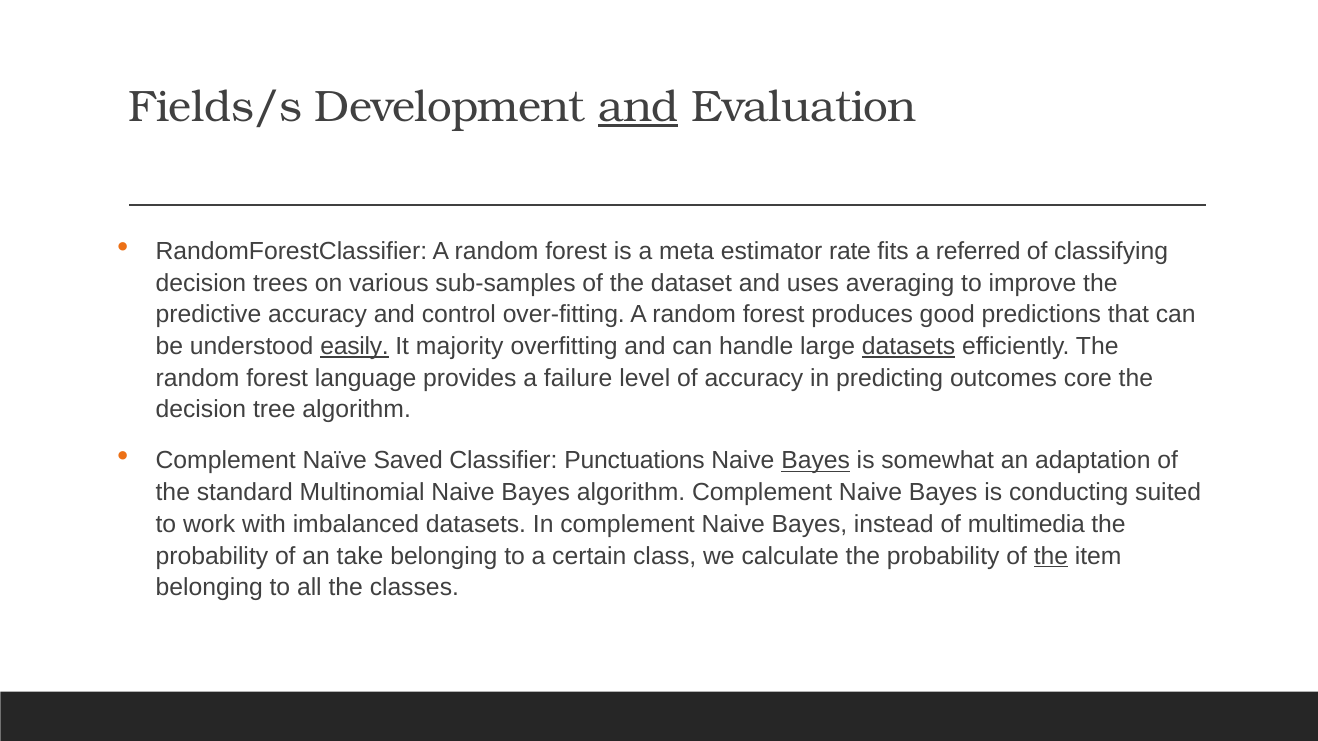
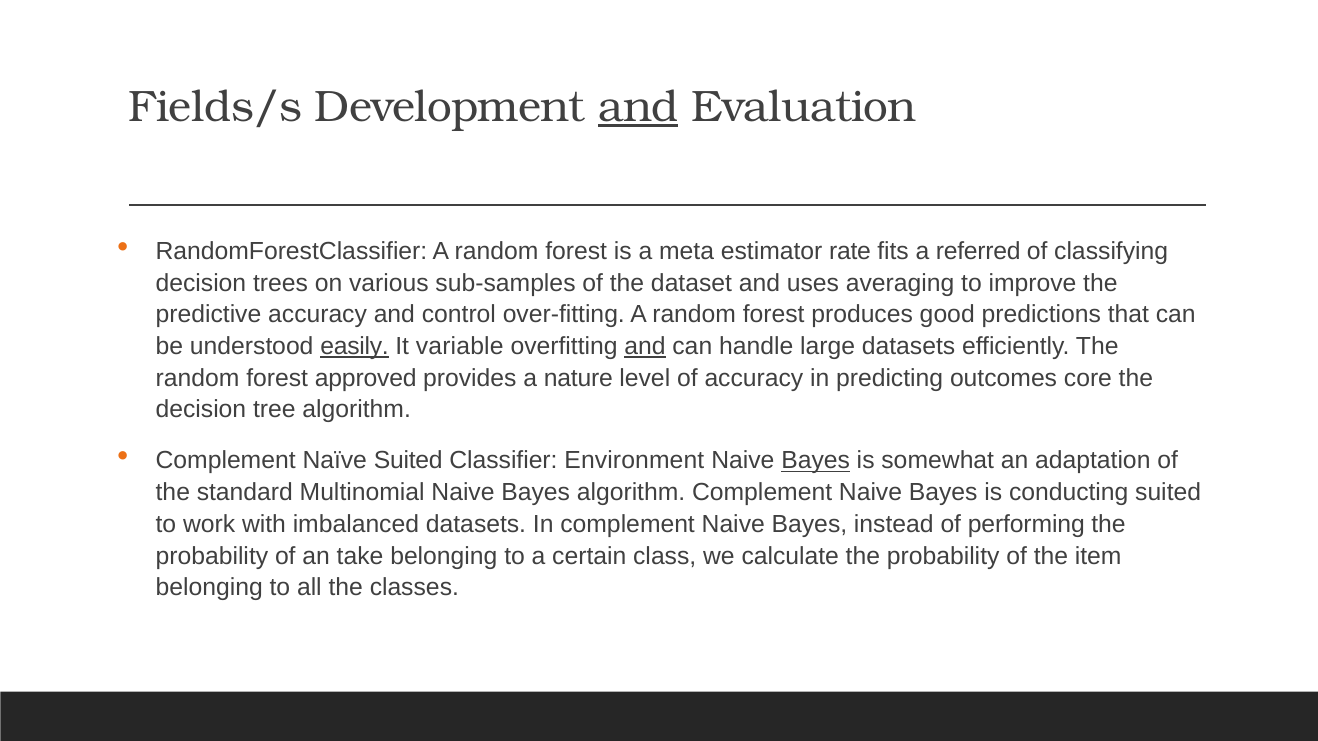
majority: majority -> variable
and at (645, 347) underline: none -> present
datasets at (909, 347) underline: present -> none
language: language -> approved
failure: failure -> nature
Naïve Saved: Saved -> Suited
Punctuations: Punctuations -> Environment
multimedia: multimedia -> performing
the at (1051, 556) underline: present -> none
